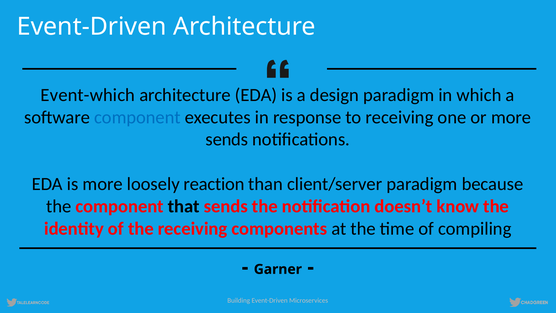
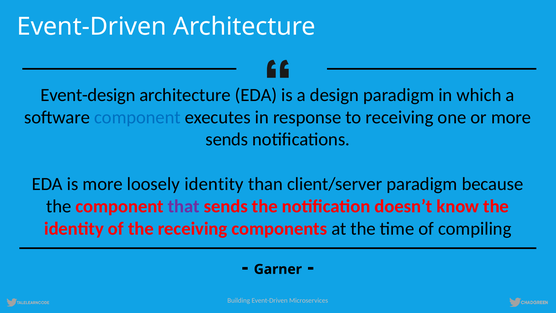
Event-which: Event-which -> Event-design
loosely reaction: reaction -> identity
that colour: black -> purple
